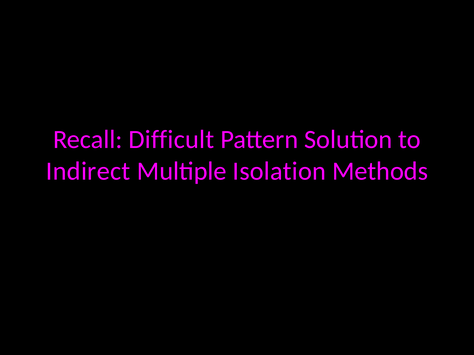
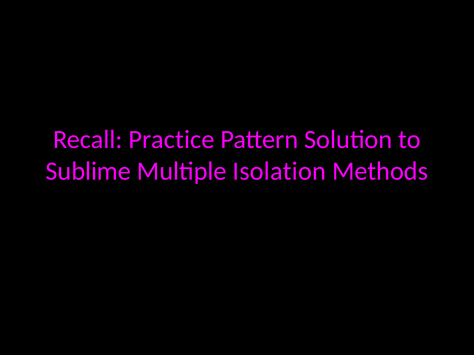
Difficult: Difficult -> Practice
Indirect: Indirect -> Sublime
